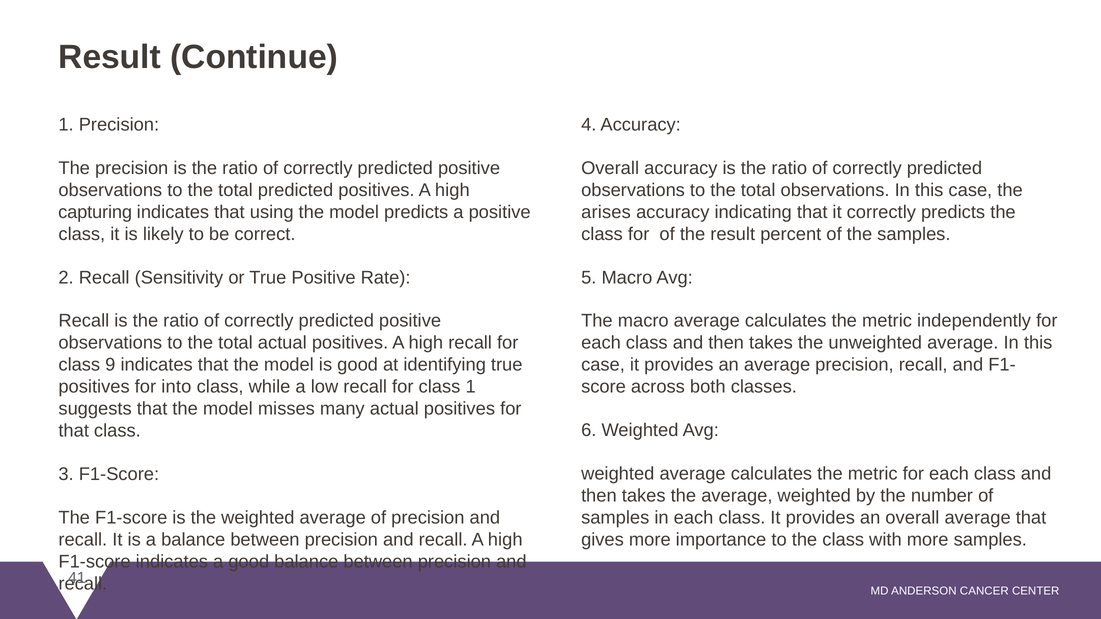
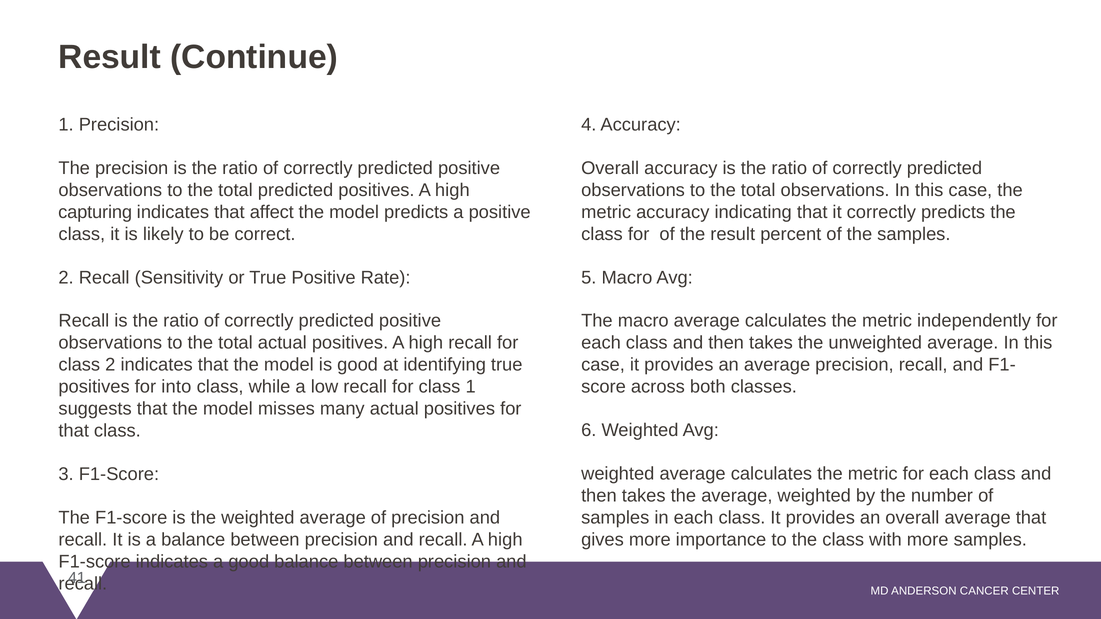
using: using -> affect
arises at (606, 212): arises -> metric
class 9: 9 -> 2
